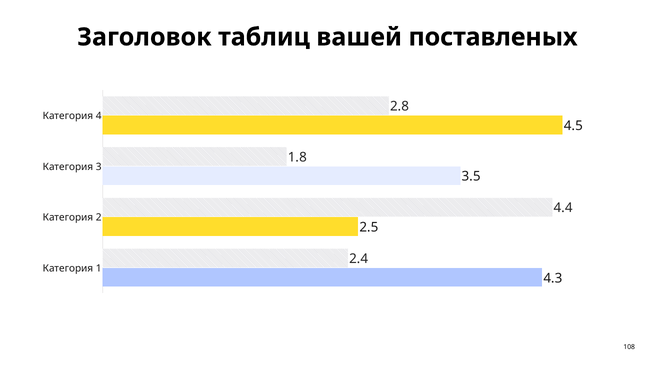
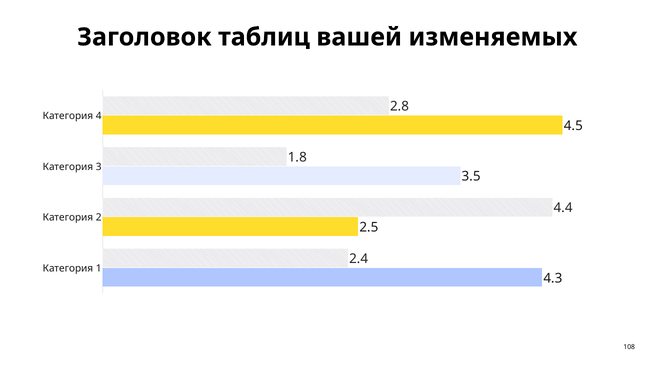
поставленых: поставленых -> изменяемых
